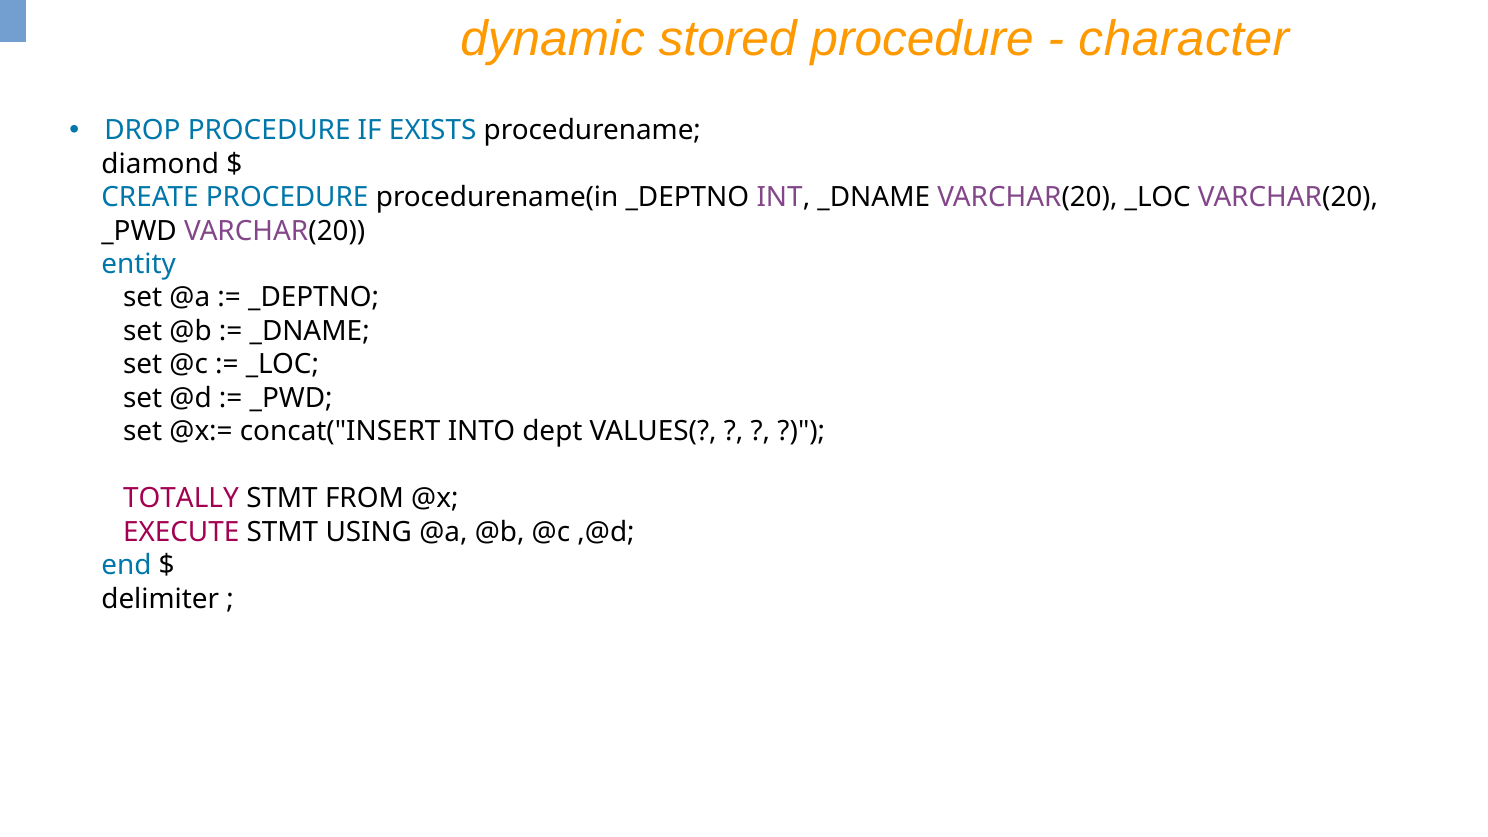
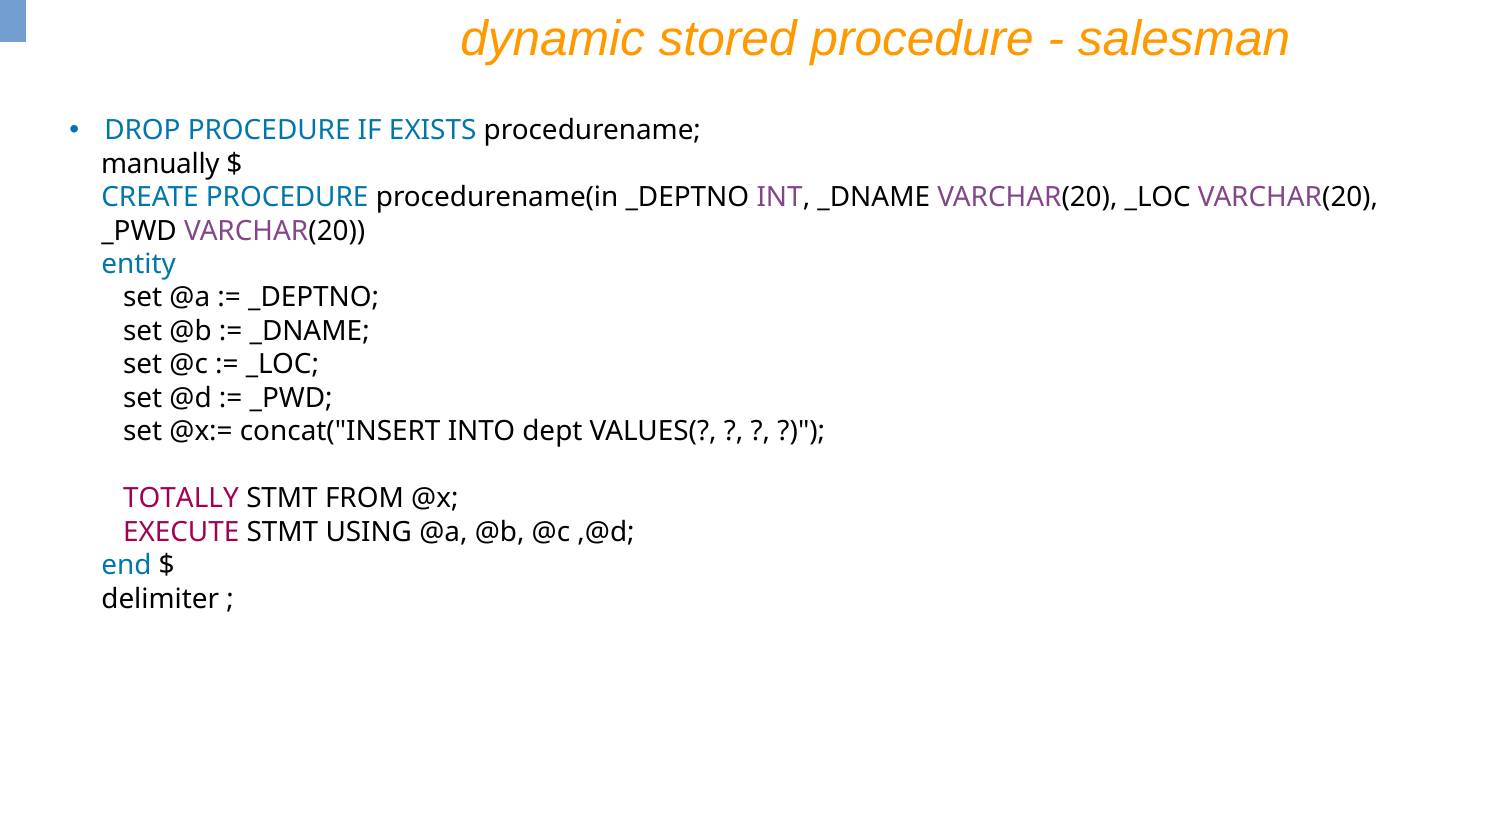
character: character -> salesman
diamond: diamond -> manually
